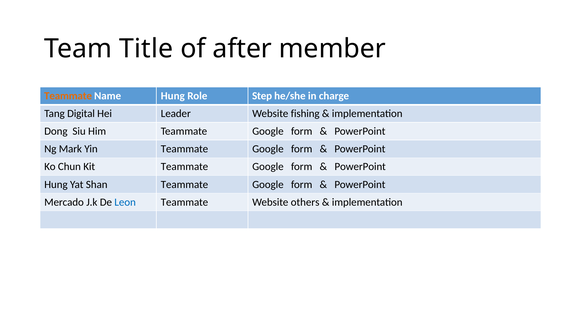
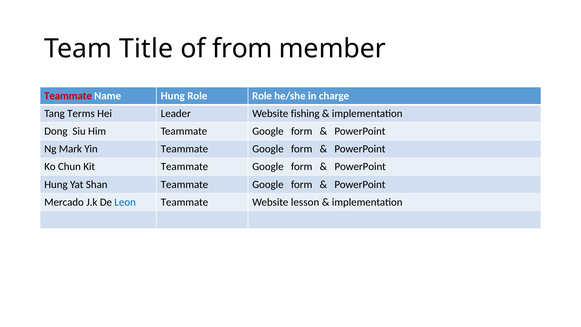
after: after -> from
Teammate at (68, 96) colour: orange -> red
Role Step: Step -> Role
Digital: Digital -> Terms
others: others -> lesson
